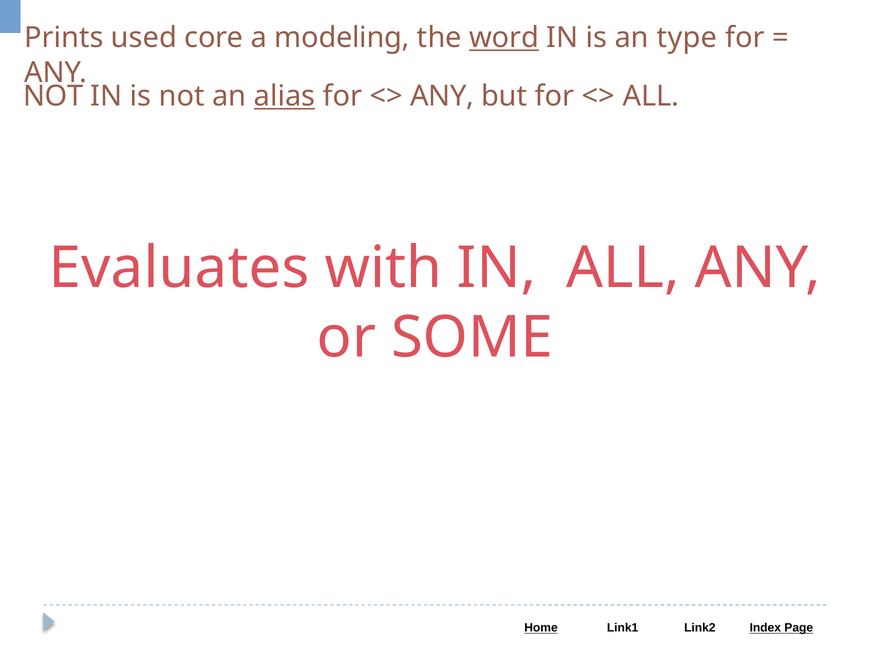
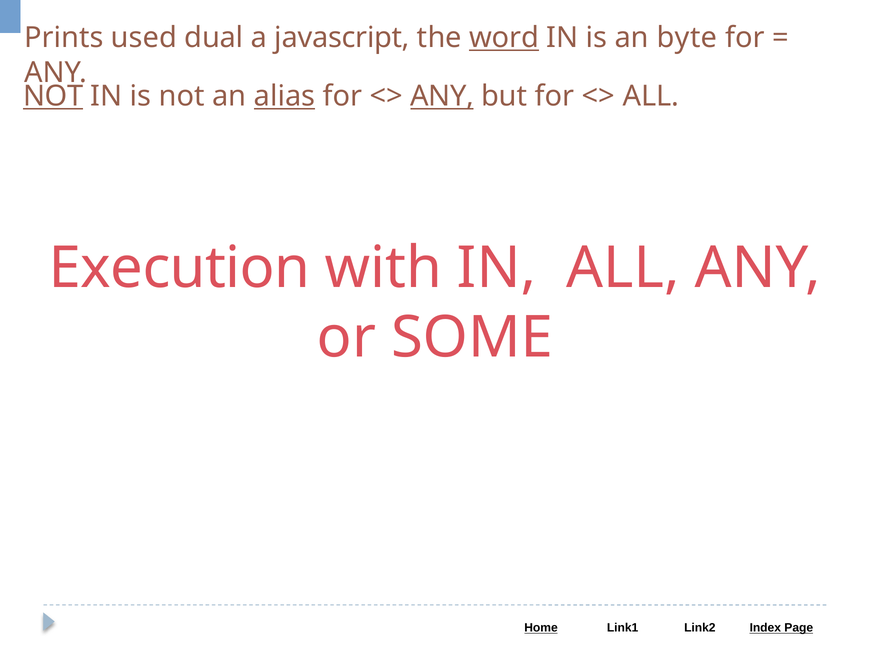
core: core -> dual
modeling: modeling -> javascript
type: type -> byte
NOT at (53, 96) underline: none -> present
ANY at (442, 96) underline: none -> present
Evaluates: Evaluates -> Execution
